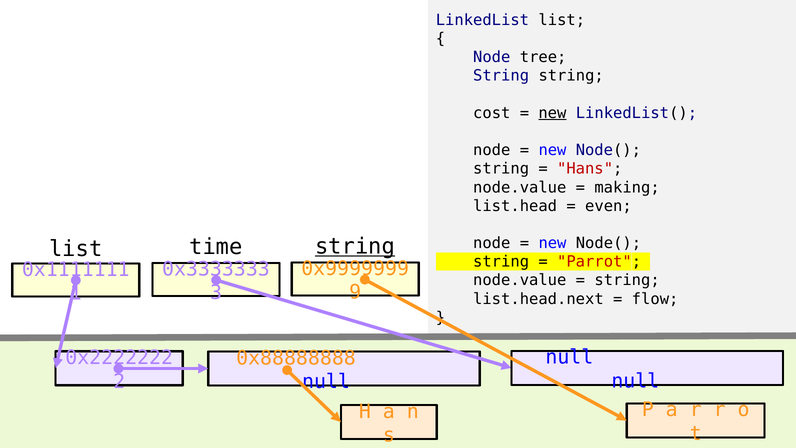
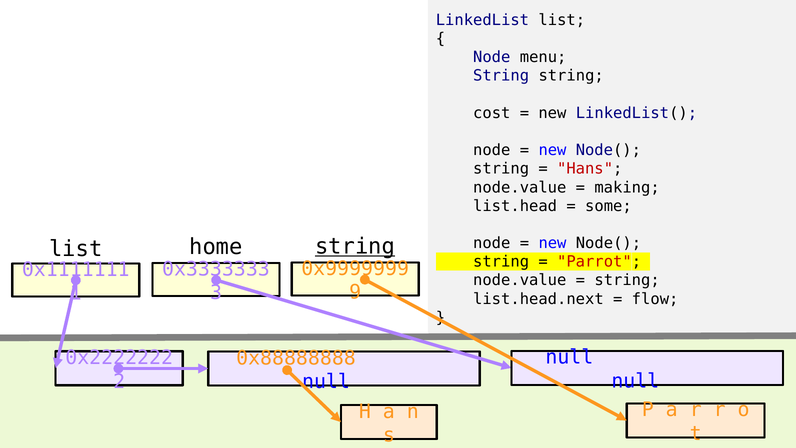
tree: tree -> menu
new at (552, 113) underline: present -> none
even: even -> some
time: time -> home
